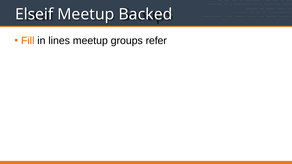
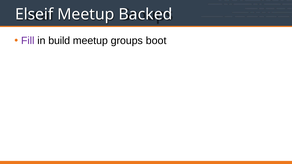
Fill colour: orange -> purple
lines: lines -> build
refer: refer -> boot
